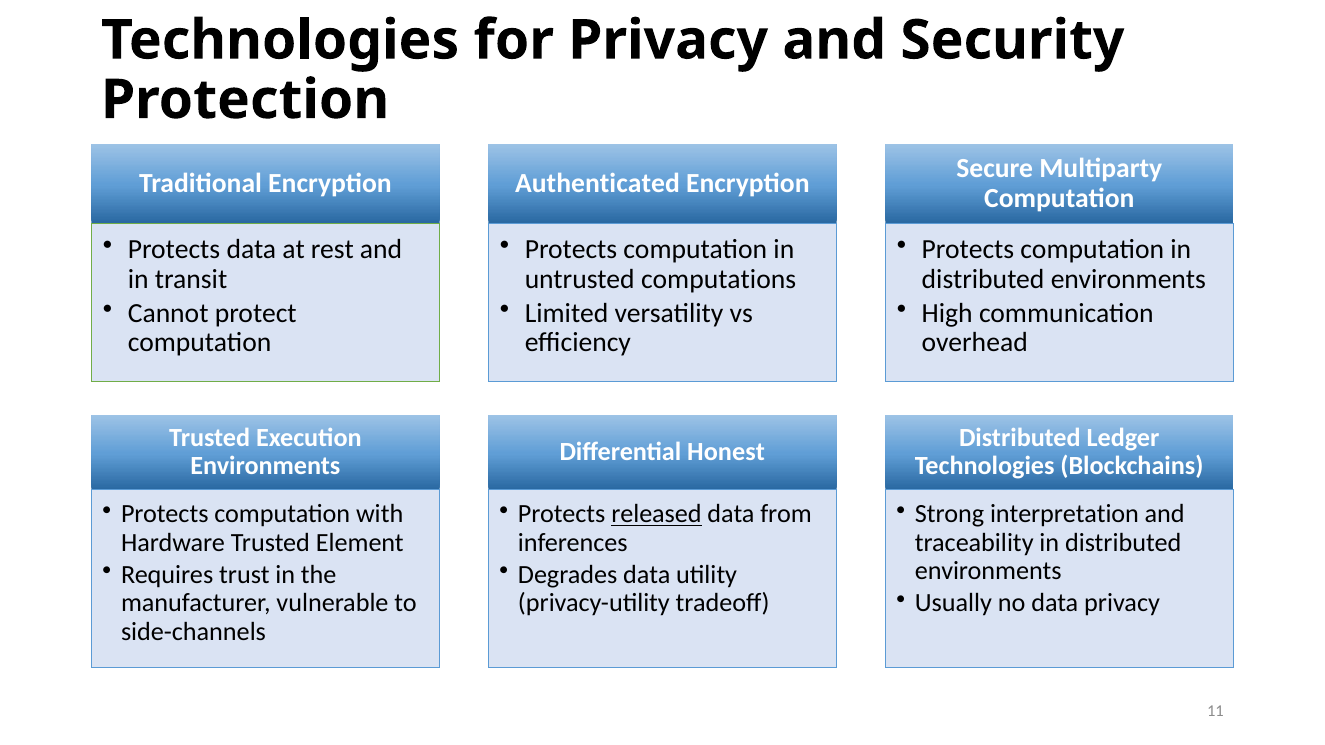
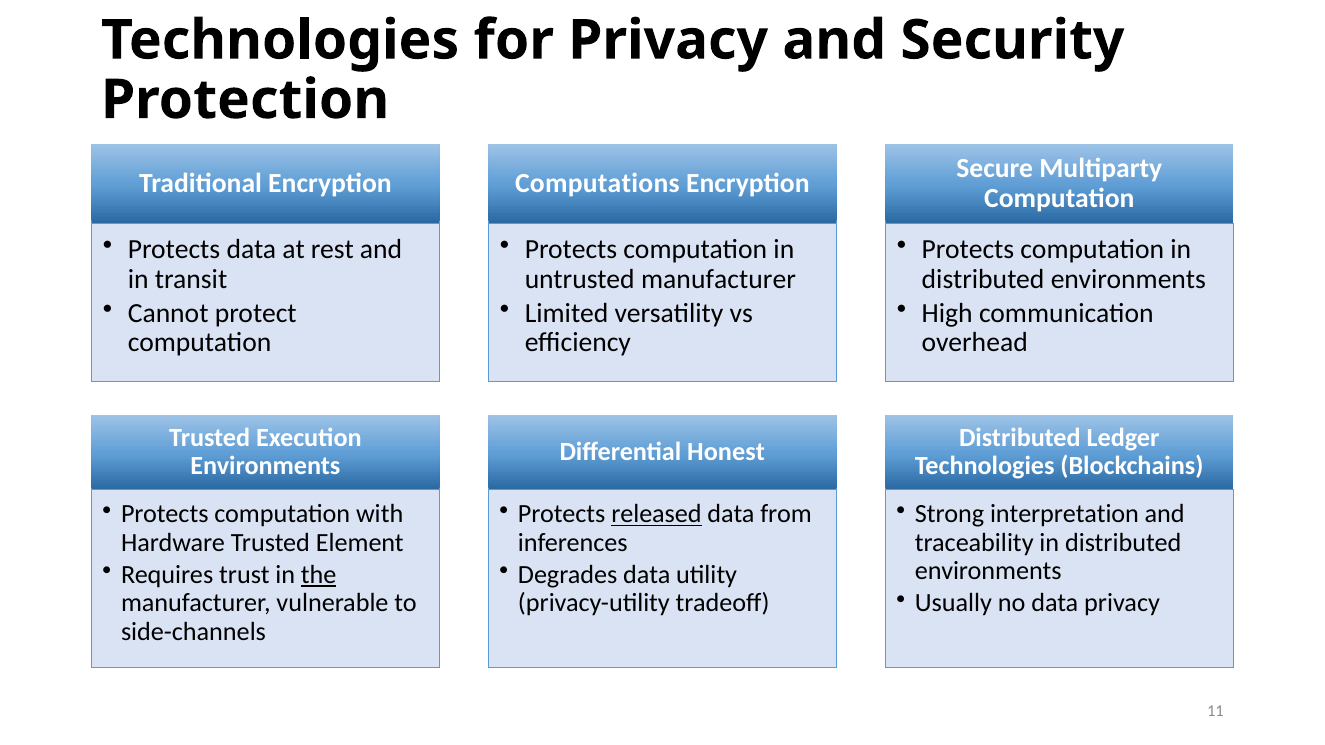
Authenticated: Authenticated -> Computations
untrusted computations: computations -> manufacturer
the underline: none -> present
